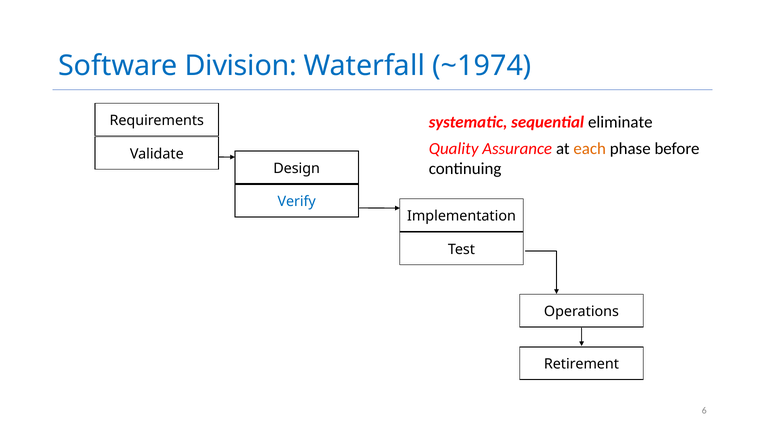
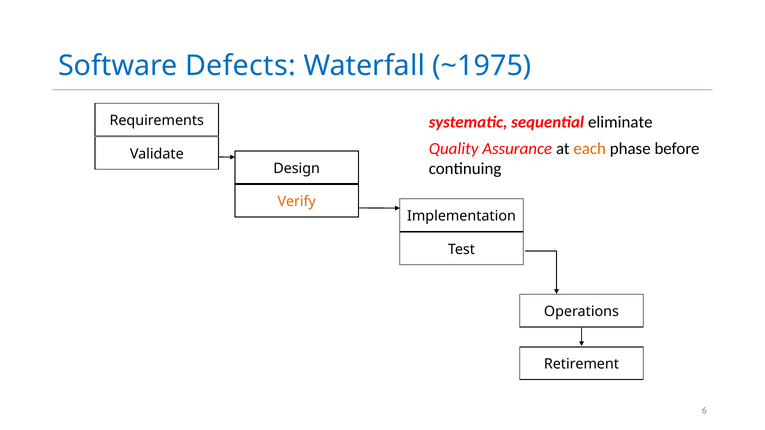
Division: Division -> Defects
~1974: ~1974 -> ~1975
Verify colour: blue -> orange
